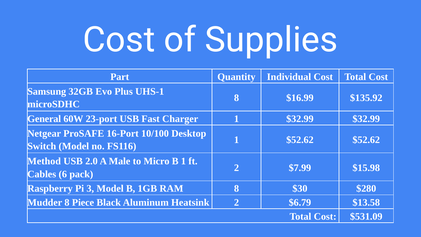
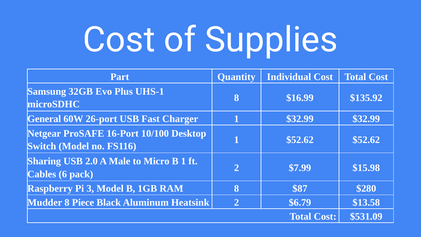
23-port: 23-port -> 26-port
Method: Method -> Sharing
$30: $30 -> $87
